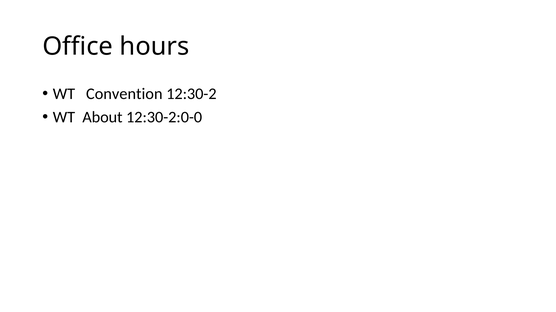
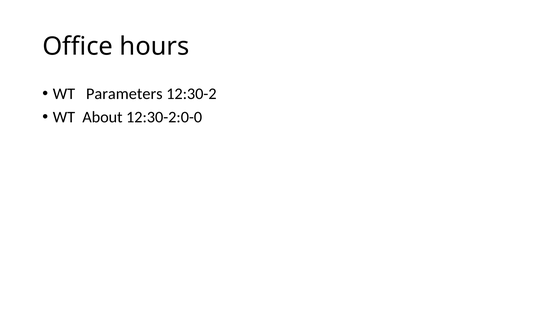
Convention: Convention -> Parameters
